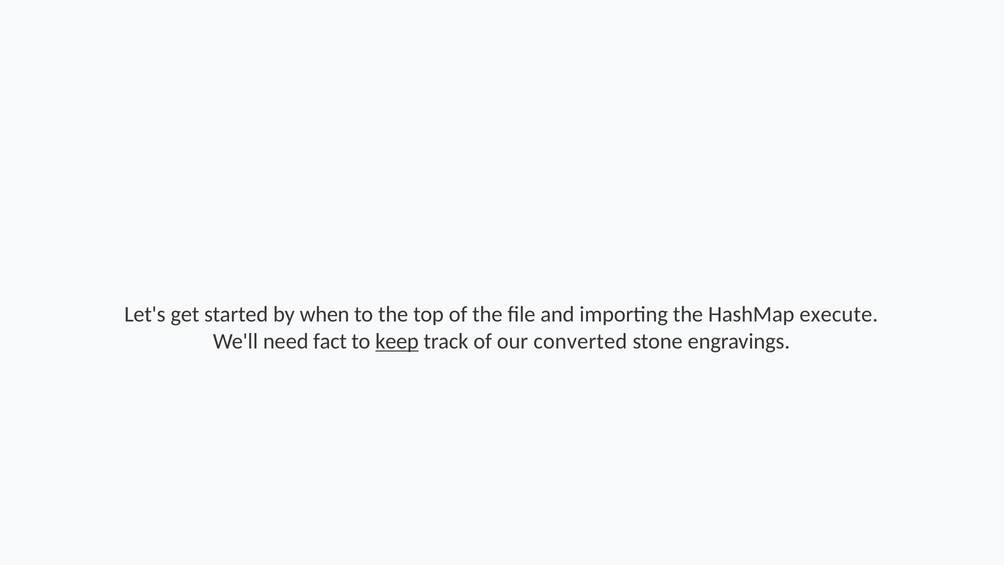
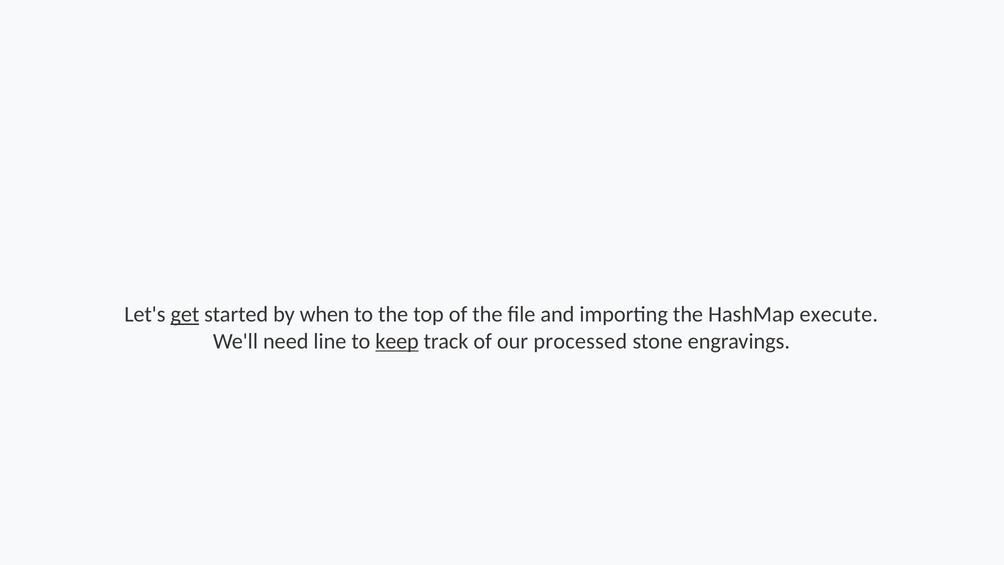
get underline: none -> present
fact: fact -> line
converted: converted -> processed
